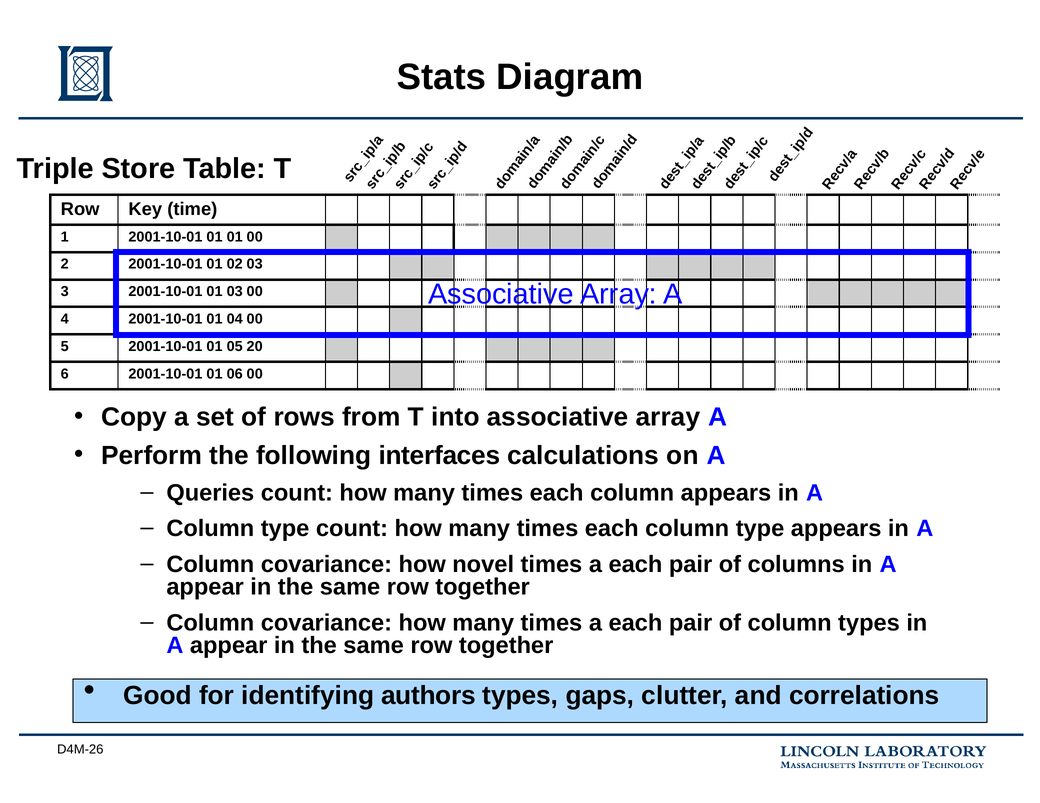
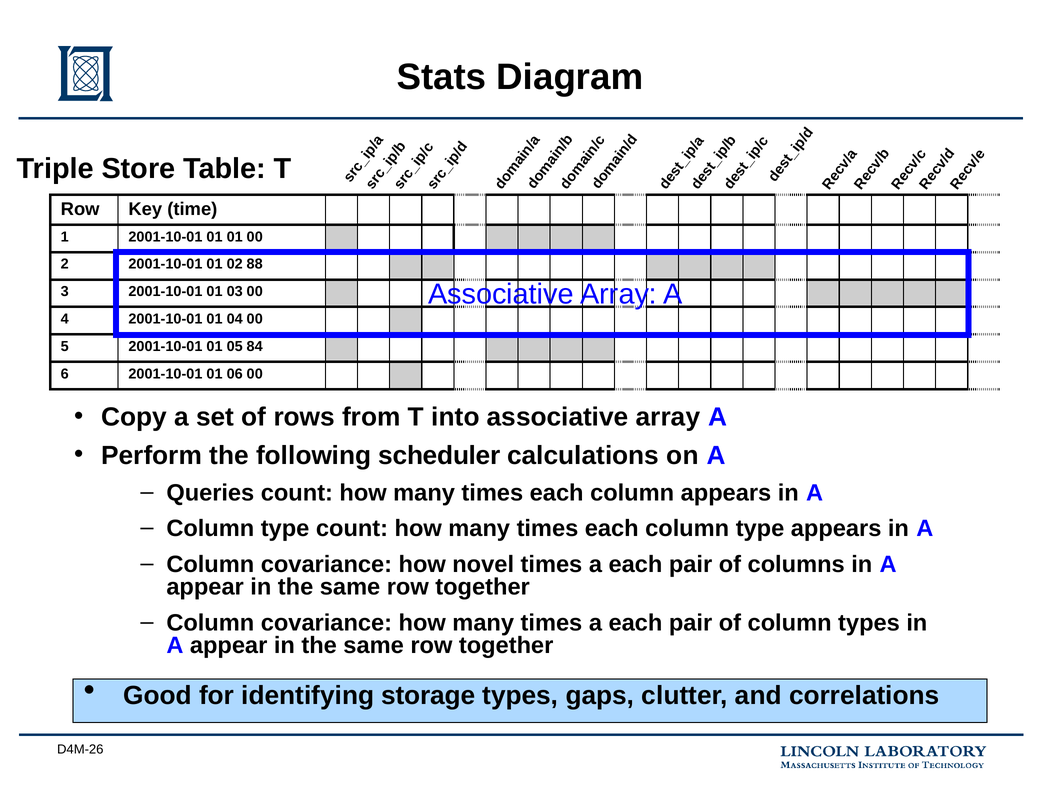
02 03: 03 -> 88
20: 20 -> 84
interfaces: interfaces -> scheduler
authors: authors -> storage
